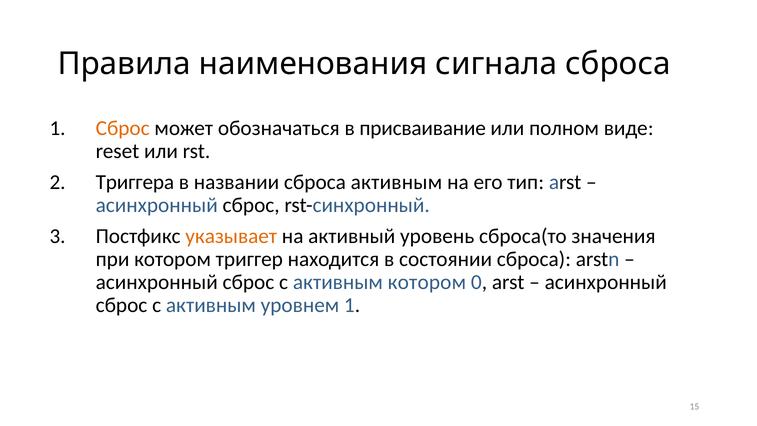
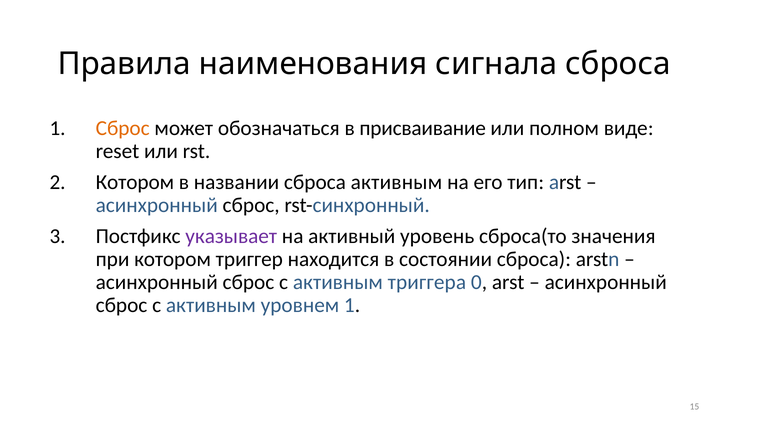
Триггера at (135, 182): Триггера -> Котором
указывает colour: orange -> purple
активным котором: котором -> триггера
